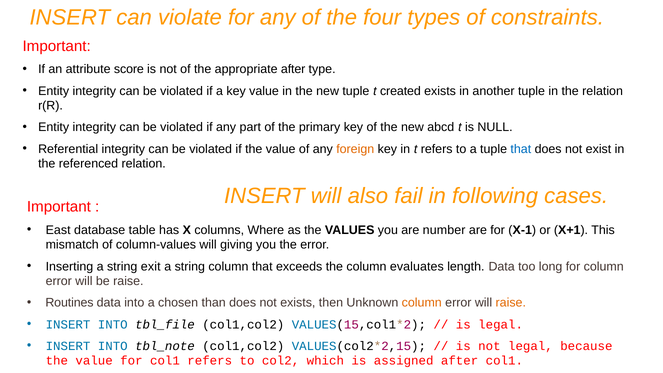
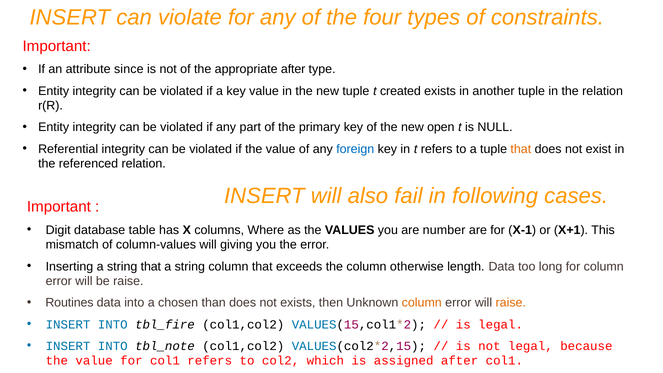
score: score -> since
abcd: abcd -> open
foreign colour: orange -> blue
that at (521, 149) colour: blue -> orange
East: East -> Digit
string exit: exit -> that
evaluates: evaluates -> otherwise
tbl_file: tbl_file -> tbl_fire
